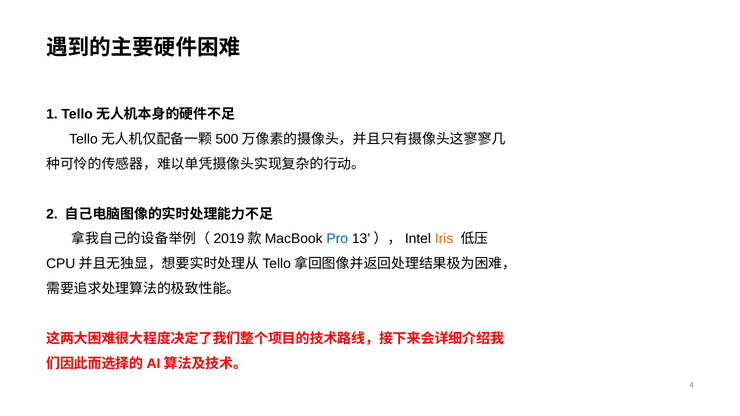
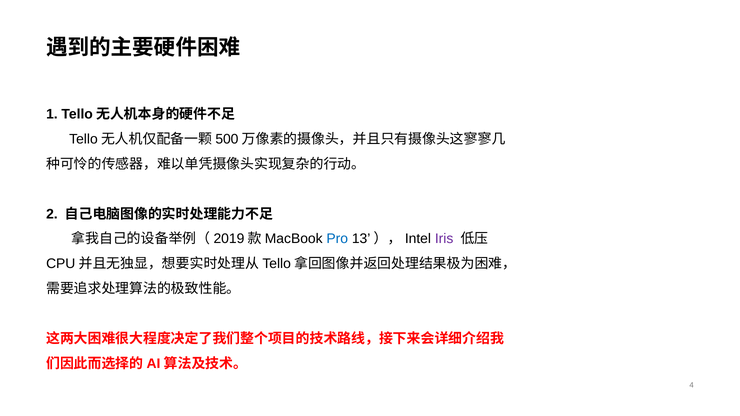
Iris colour: orange -> purple
